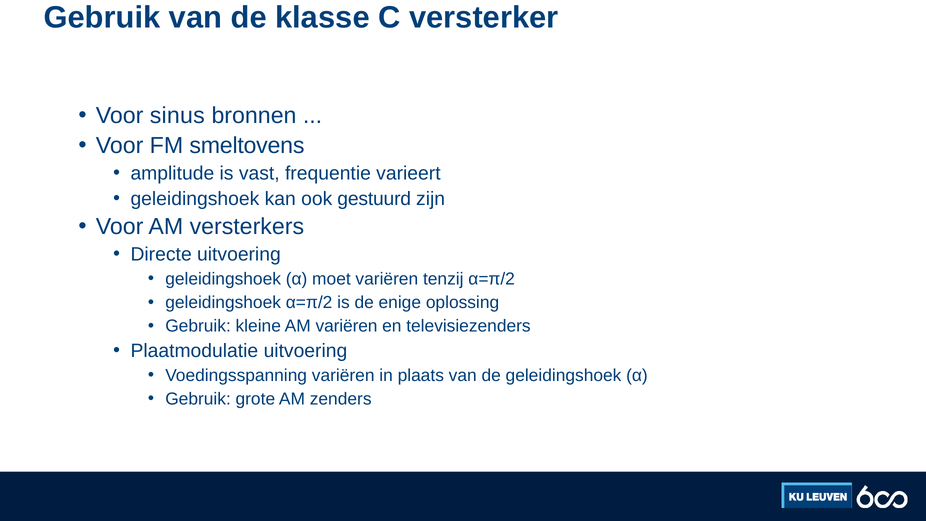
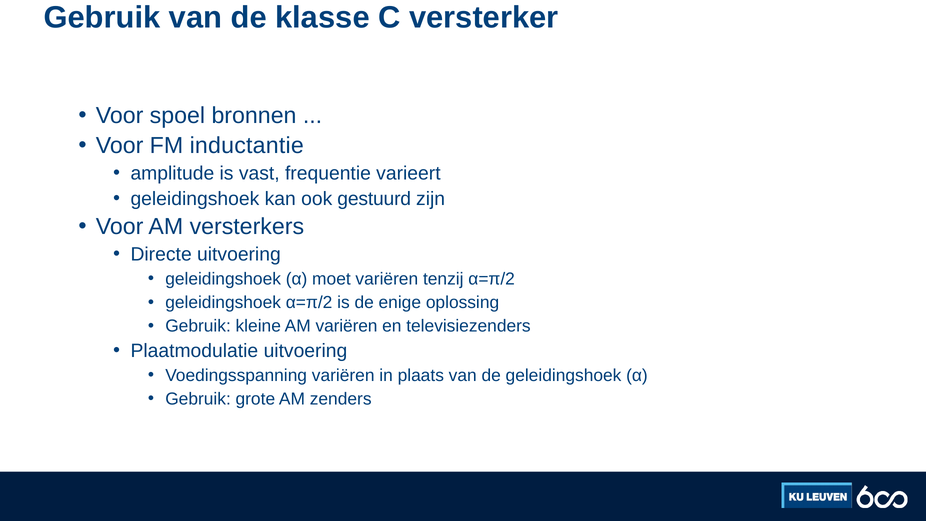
sinus: sinus -> spoel
smeltovens: smeltovens -> inductantie
